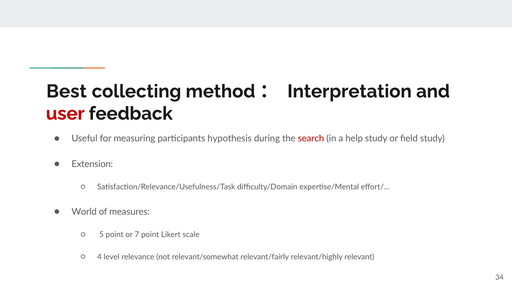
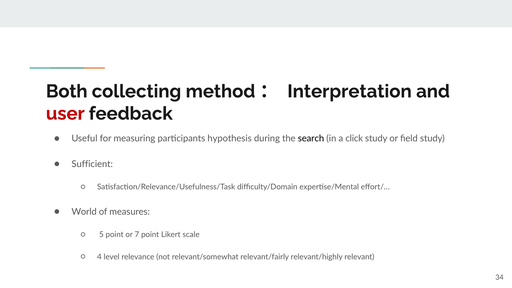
Best: Best -> Both
search colour: red -> black
help: help -> click
Extension: Extension -> Sufficient
